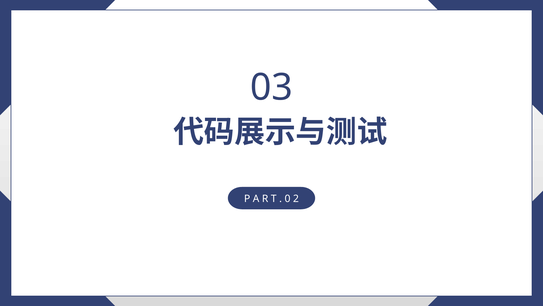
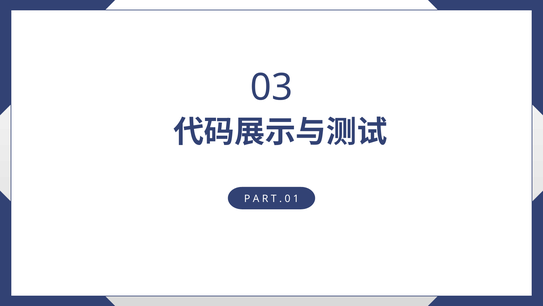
2: 2 -> 1
